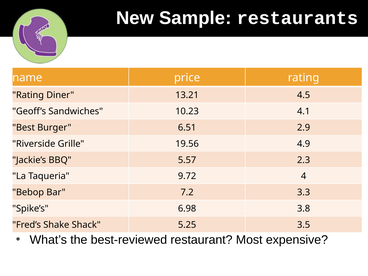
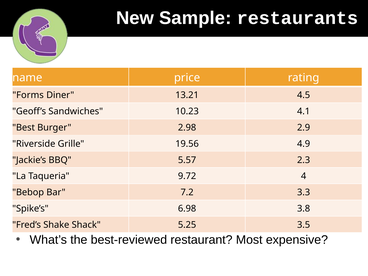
Rating at (28, 95): Rating -> Forms
6.51: 6.51 -> 2.98
